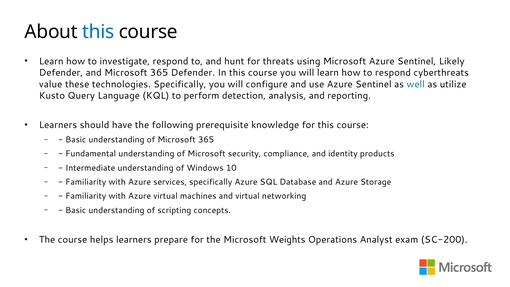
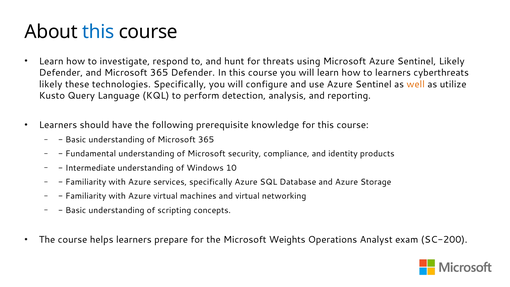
to respond: respond -> learners
value at (51, 84): value -> likely
well colour: blue -> orange
